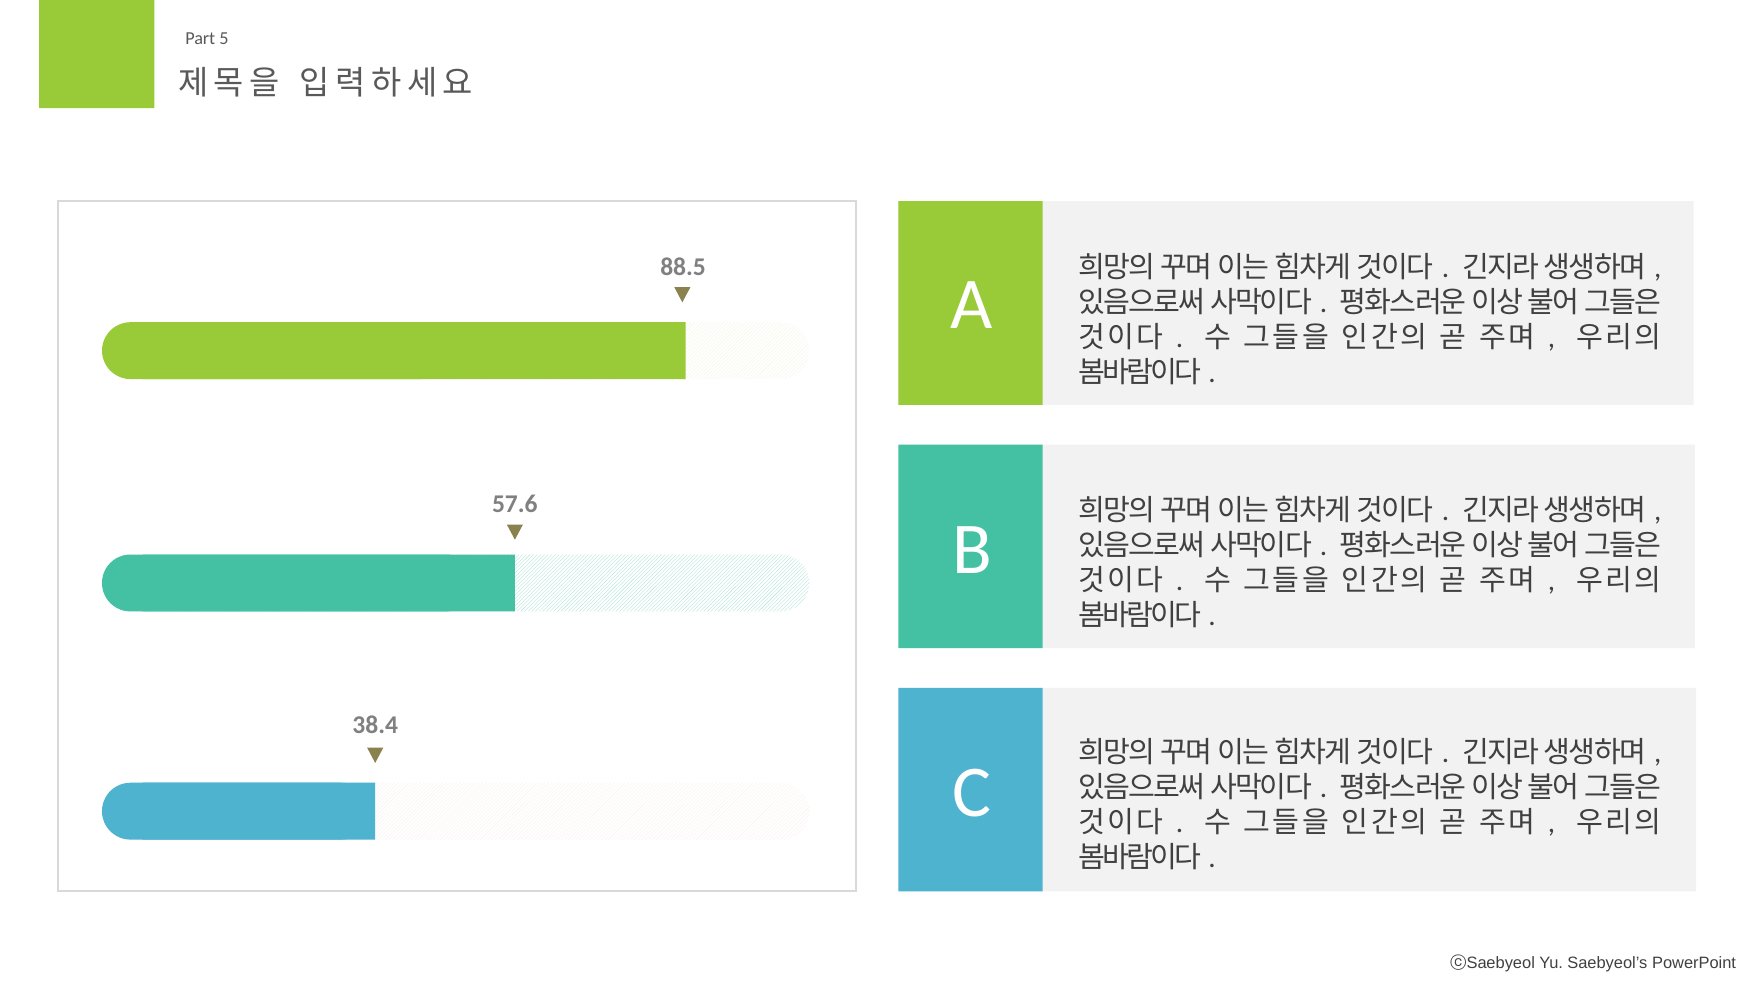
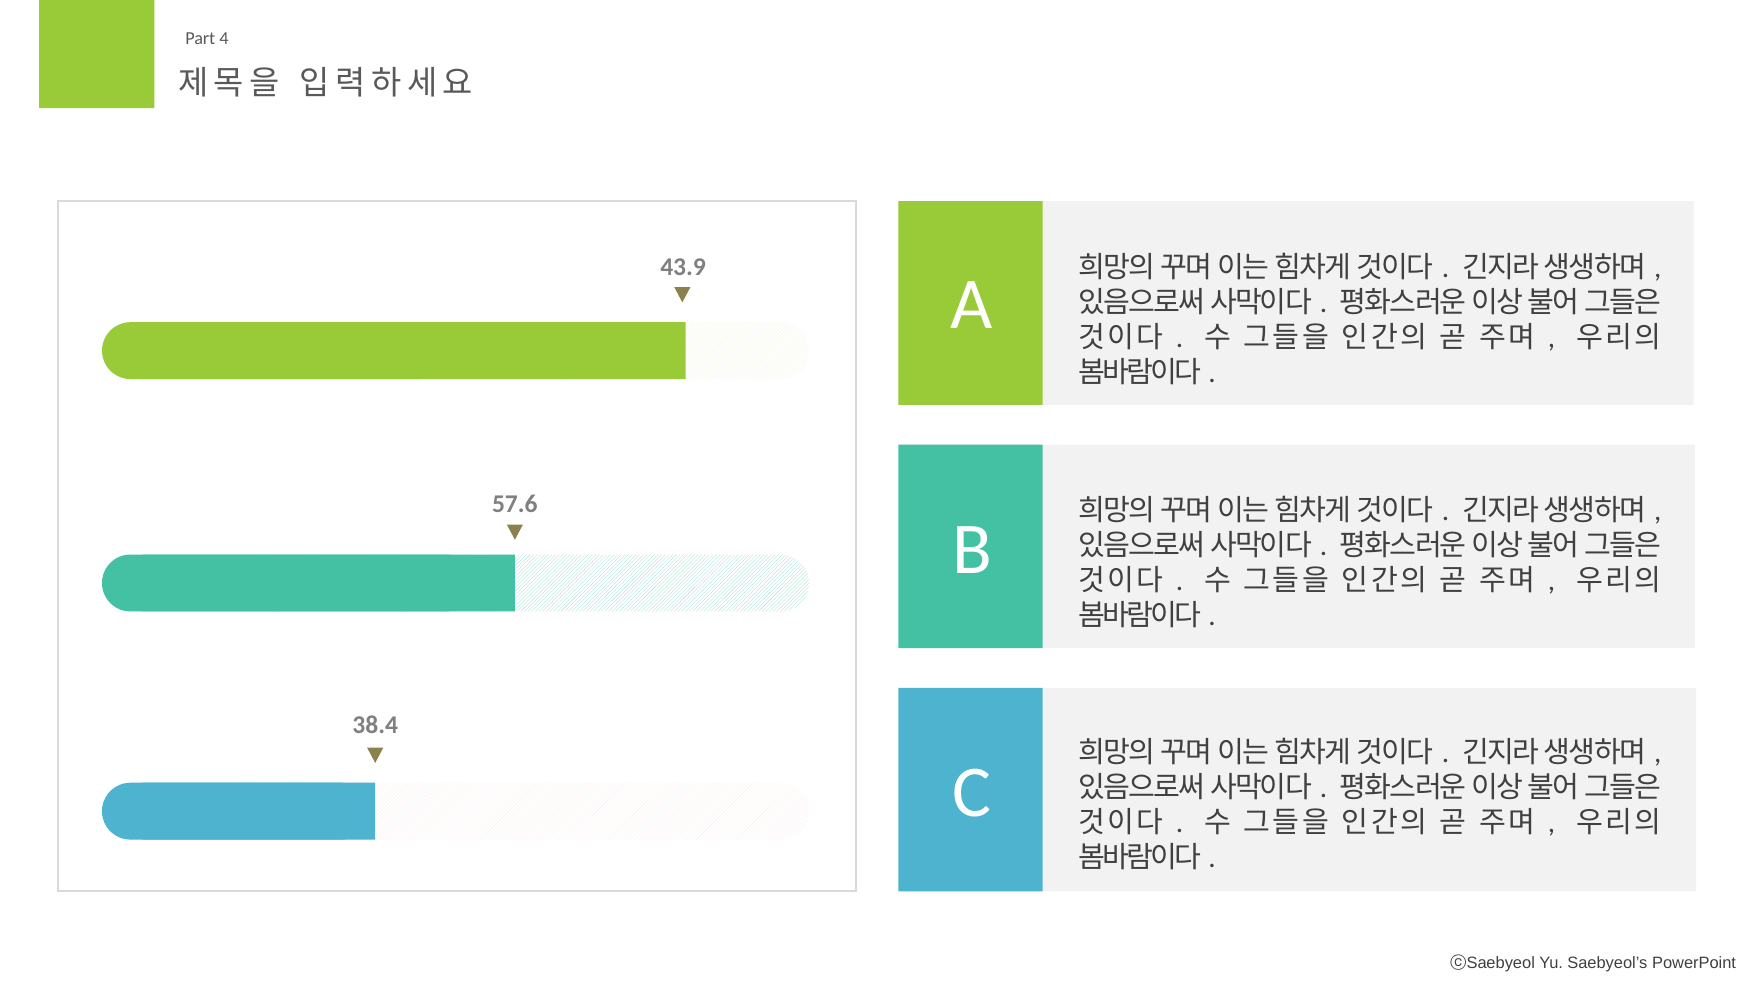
5: 5 -> 4
88.5: 88.5 -> 43.9
